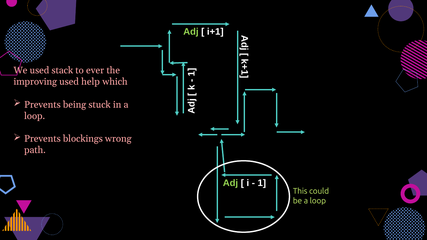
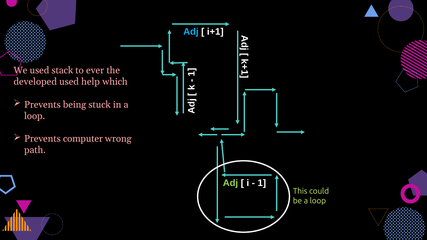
Adj at (191, 32) colour: light green -> light blue
improving: improving -> developed
blockings: blockings -> computer
